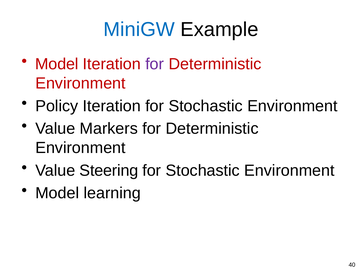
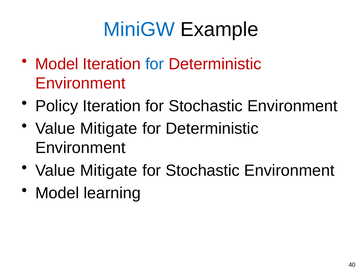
for at (155, 64) colour: purple -> blue
Markers at (109, 128): Markers -> Mitigate
Steering at (109, 170): Steering -> Mitigate
